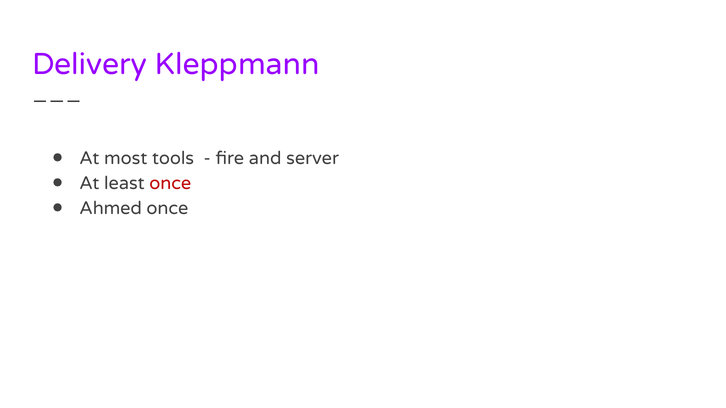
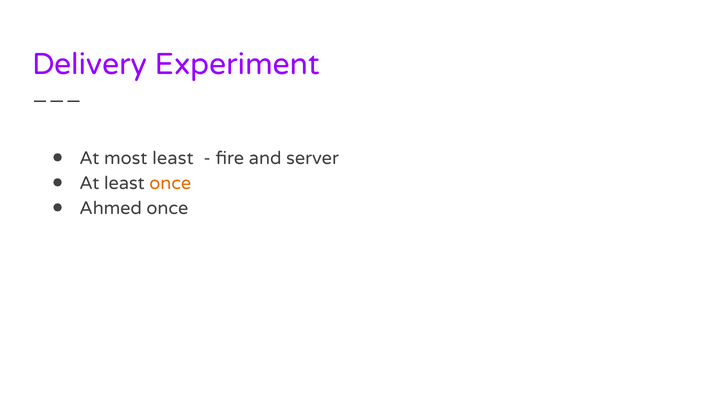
Kleppmann: Kleppmann -> Experiment
most tools: tools -> least
once at (170, 183) colour: red -> orange
